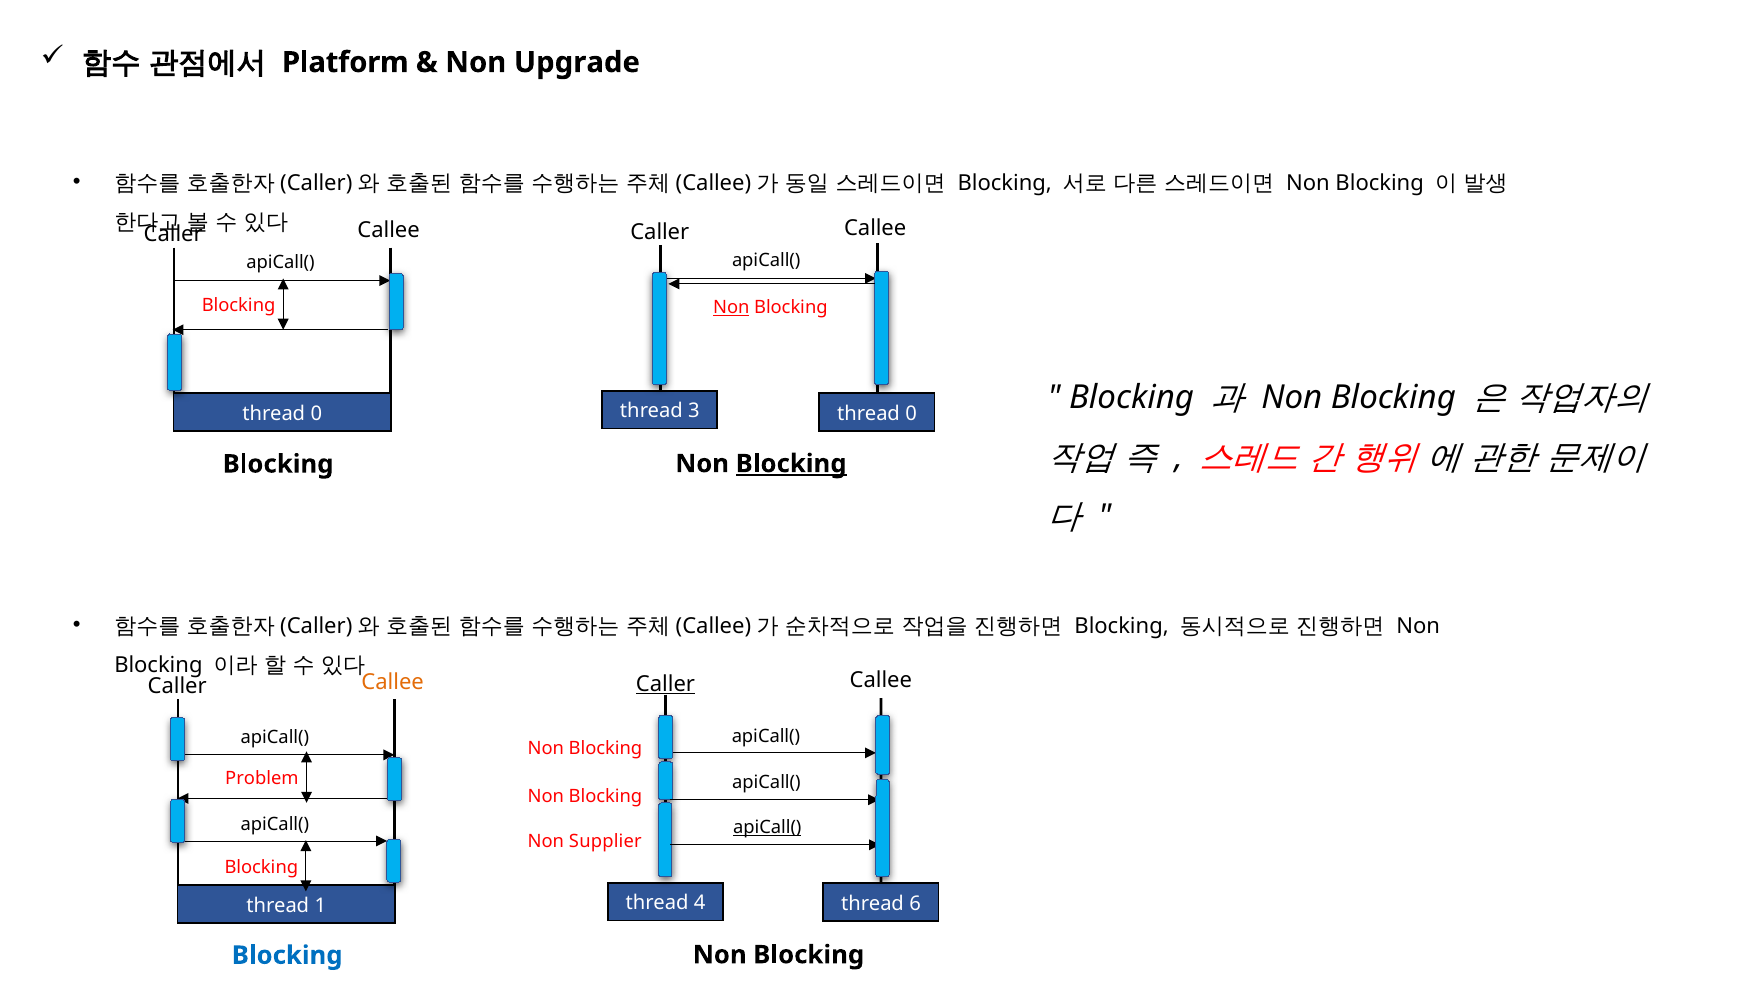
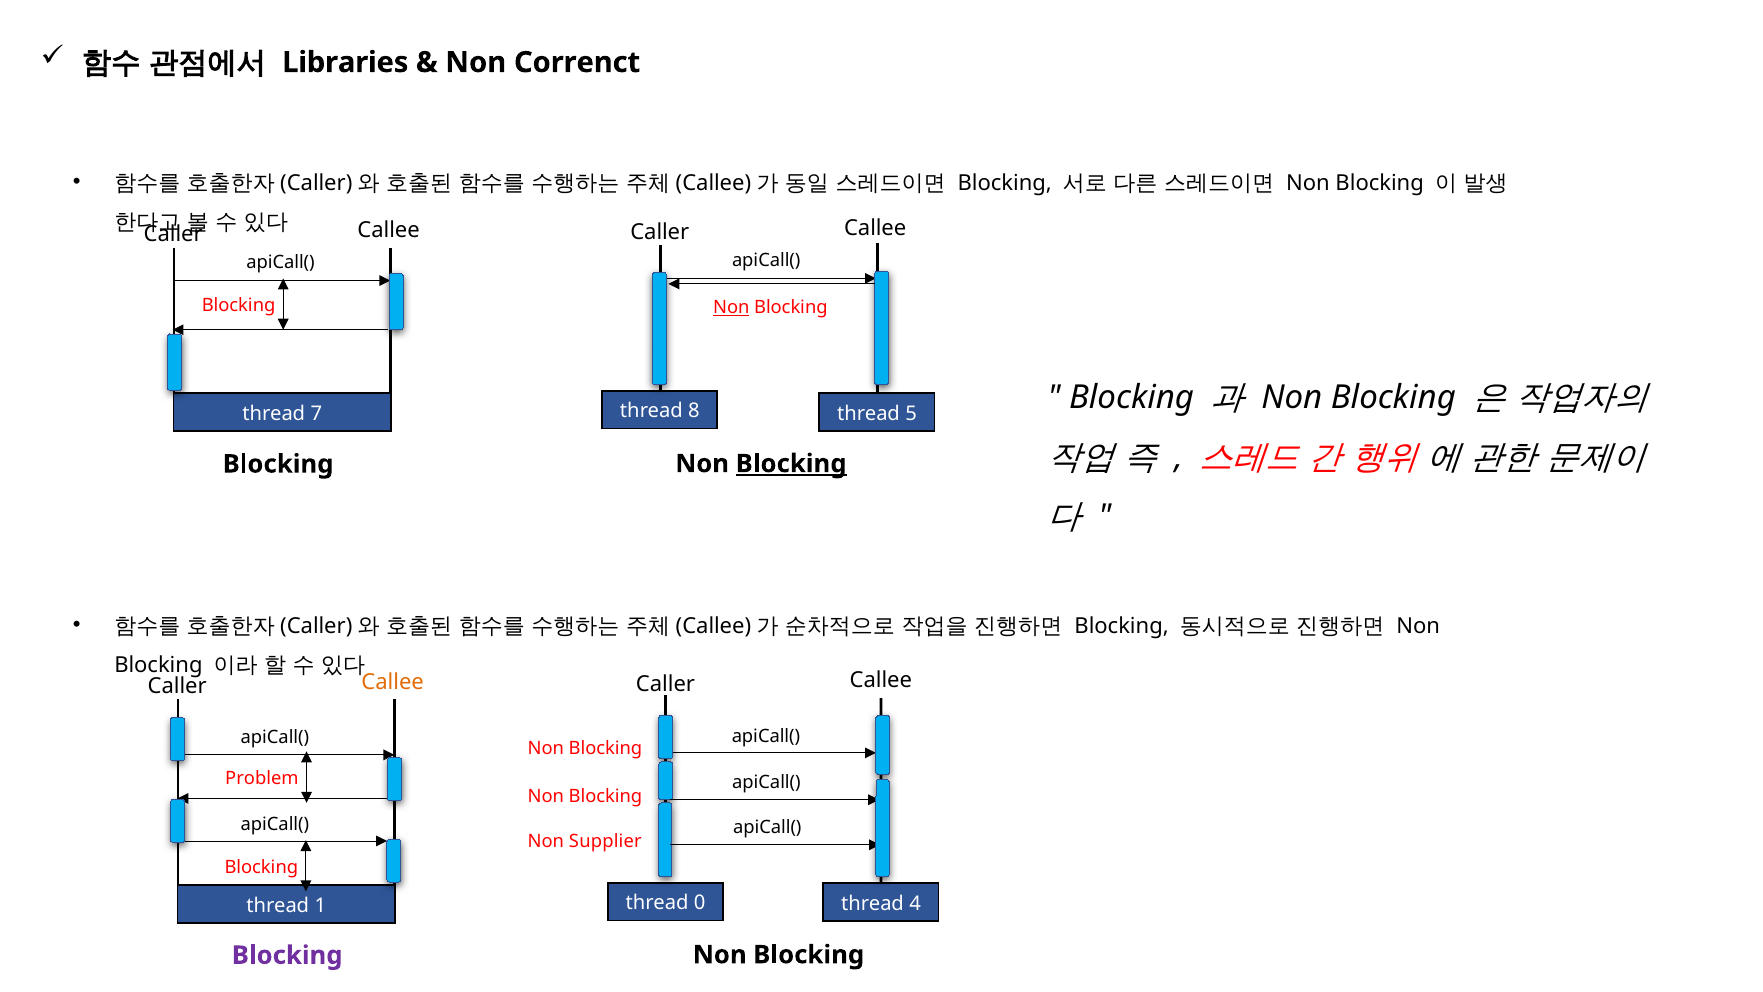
Platform: Platform -> Libraries
Upgrade: Upgrade -> Correnct
3: 3 -> 8
0 at (911, 414): 0 -> 5
0 at (316, 414): 0 -> 7
Caller at (666, 684) underline: present -> none
apiCall( at (767, 827) underline: present -> none
4: 4 -> 0
6: 6 -> 4
Blocking at (287, 955) colour: blue -> purple
